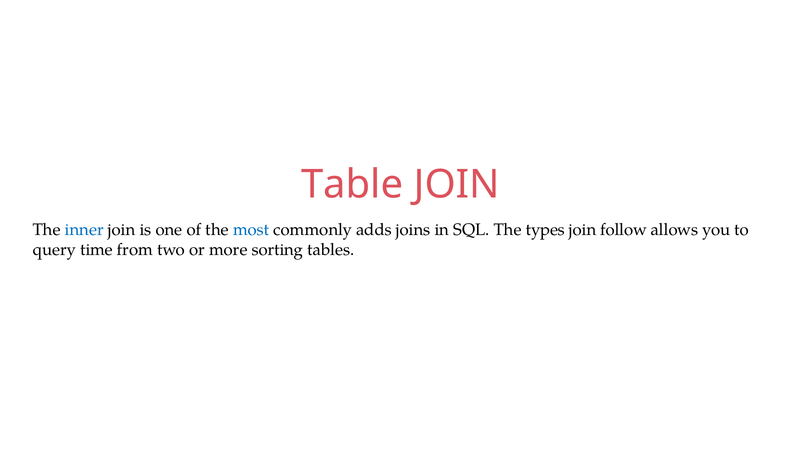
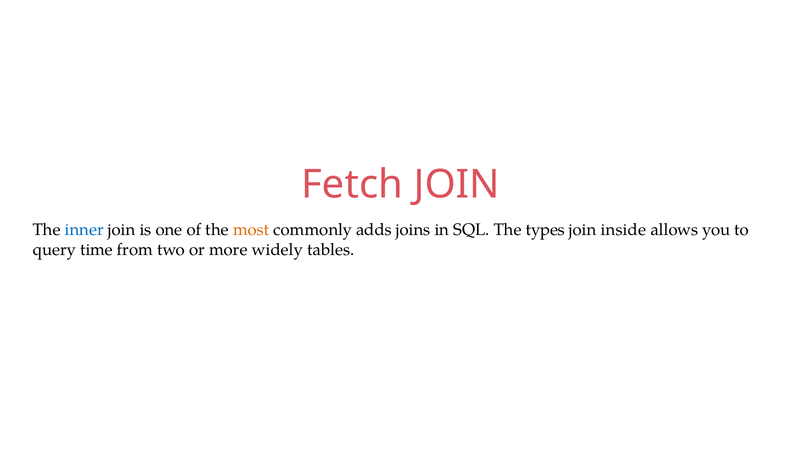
Table: Table -> Fetch
most colour: blue -> orange
follow: follow -> inside
sorting: sorting -> widely
